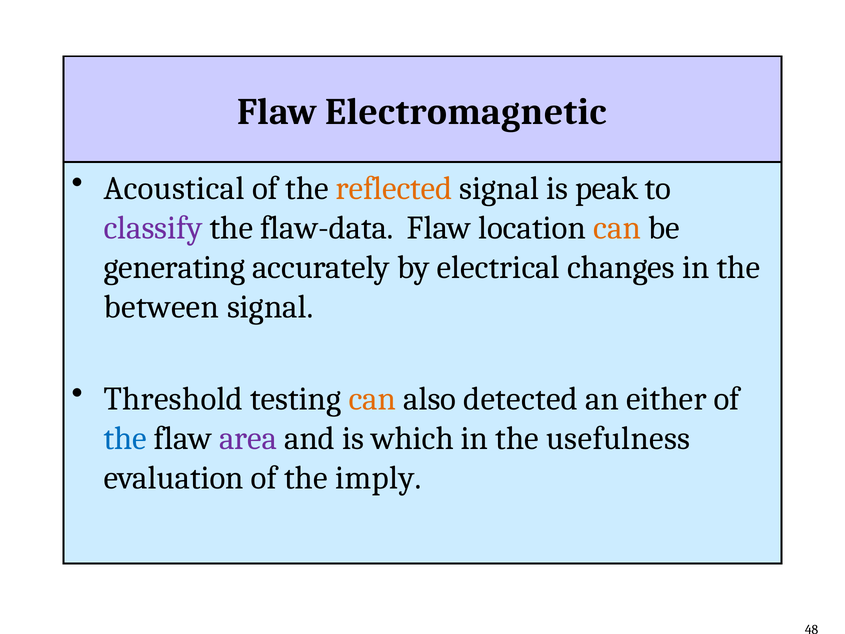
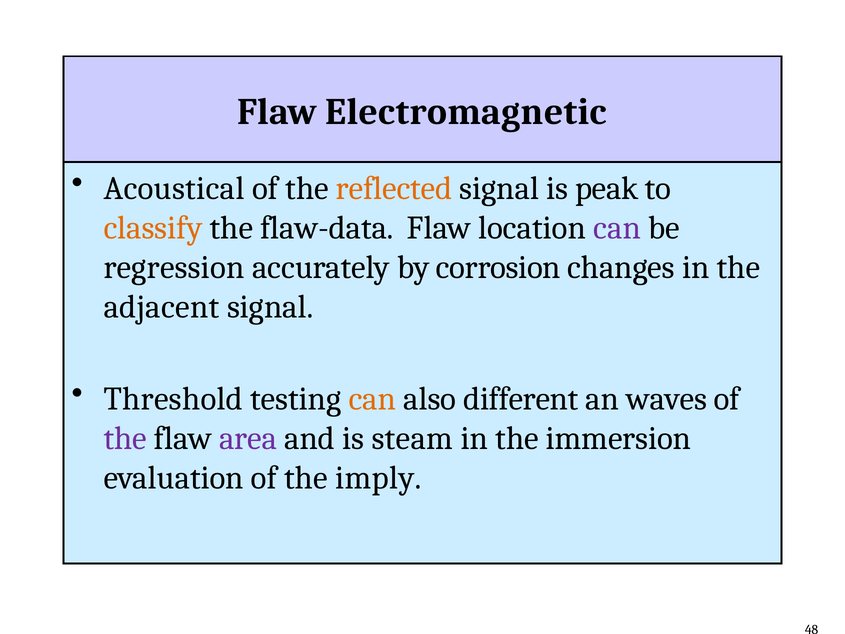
classify colour: purple -> orange
can at (617, 228) colour: orange -> purple
generating: generating -> regression
electrical: electrical -> corrosion
between: between -> adjacent
detected: detected -> different
either: either -> waves
the at (125, 438) colour: blue -> purple
which: which -> steam
usefulness: usefulness -> immersion
